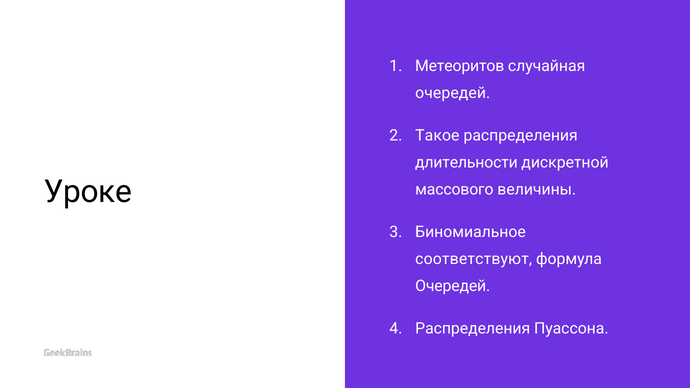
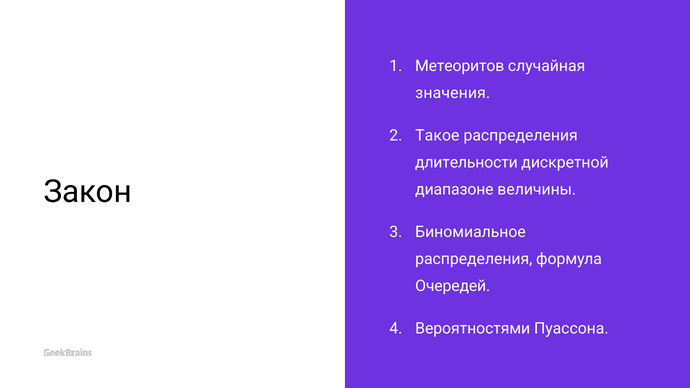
очередей at (453, 93): очередей -> значения
Уроке: Уроке -> Закон
массового: массового -> диапазоне
соответствуют at (474, 259): соответствуют -> распределения
Распределения at (473, 329): Распределения -> Вероятностями
